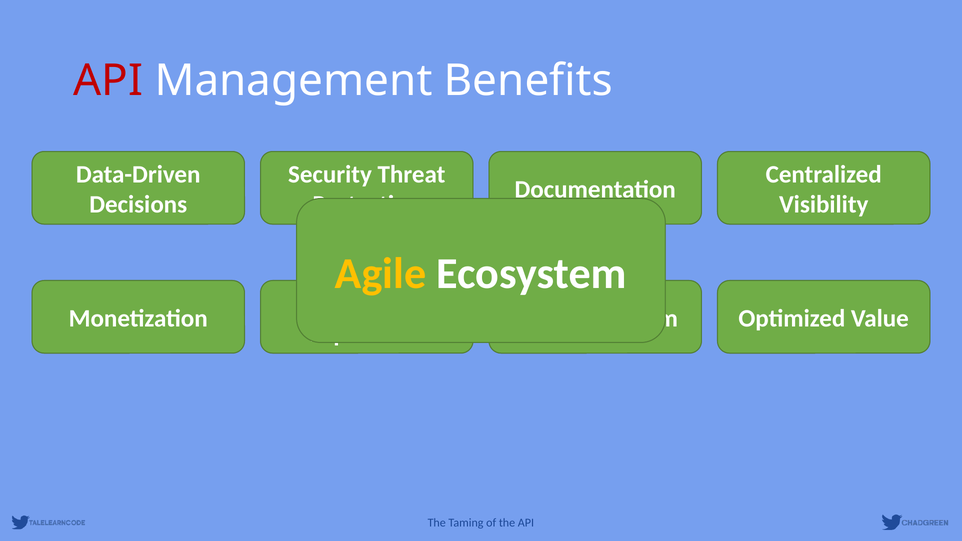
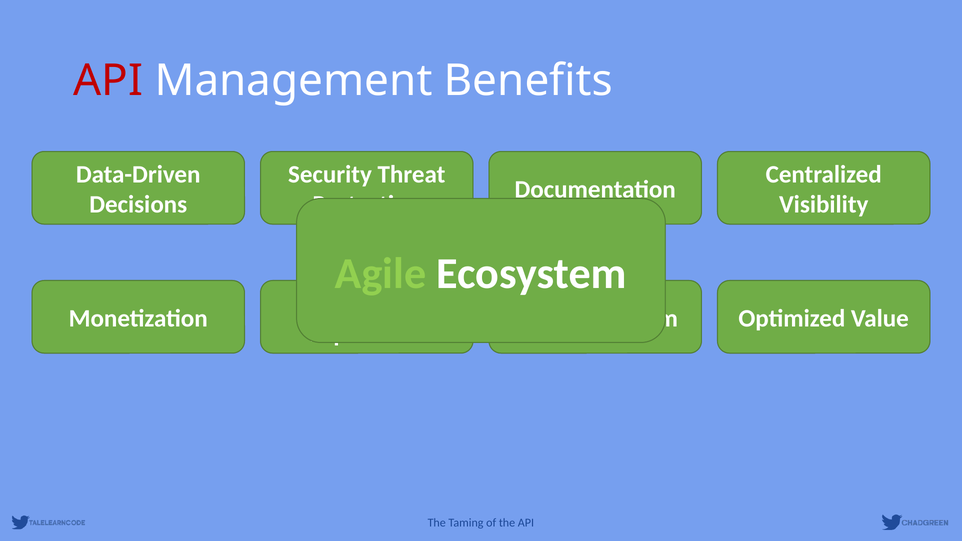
Agile at (381, 274) colour: yellow -> light green
